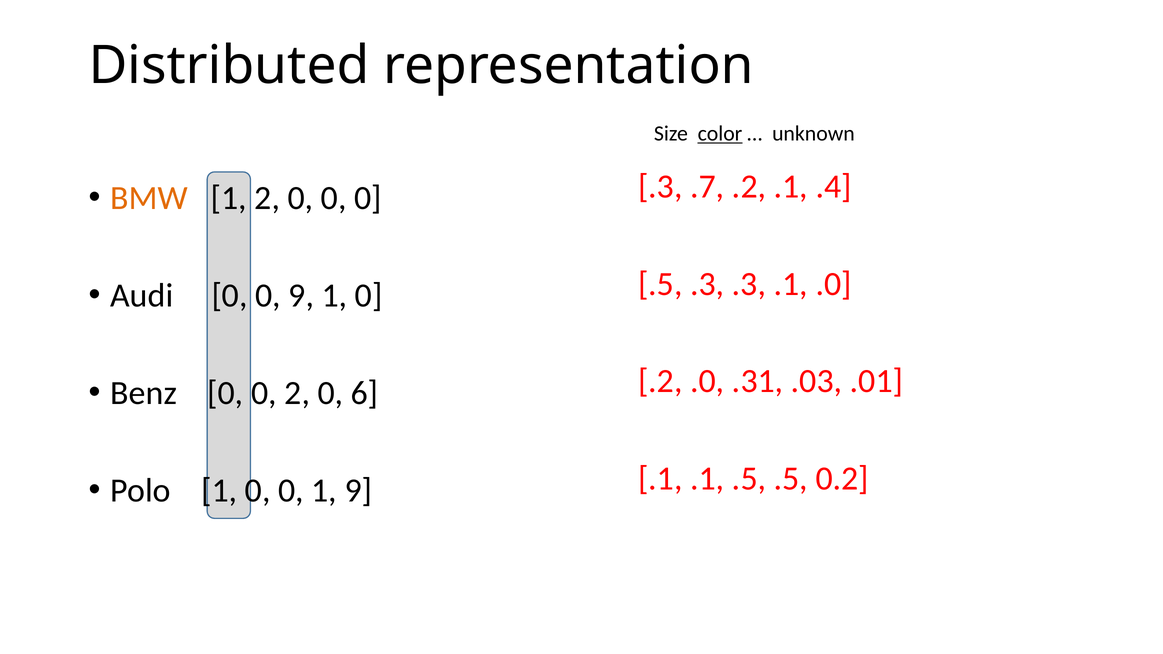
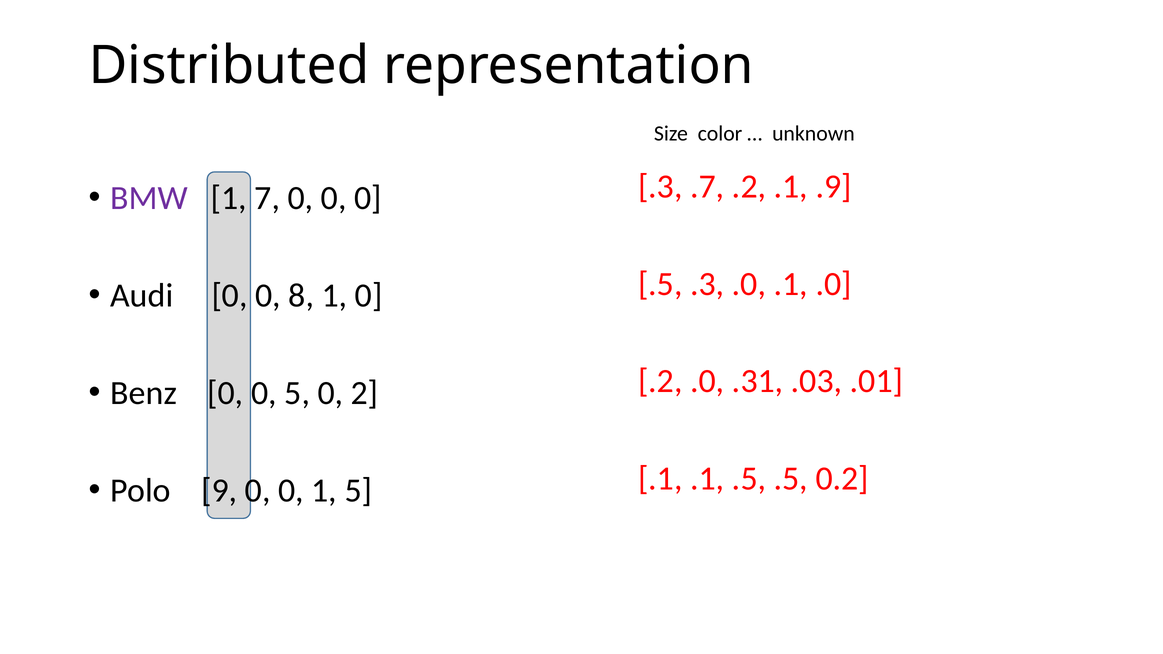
color underline: present -> none
.4: .4 -> .9
BMW colour: orange -> purple
1 2: 2 -> 7
.3 .3: .3 -> .0
0 9: 9 -> 8
0 2: 2 -> 5
6: 6 -> 2
Polo 1: 1 -> 9
1 9: 9 -> 5
